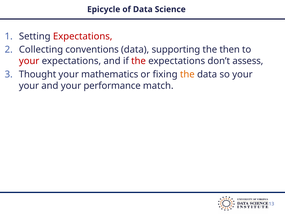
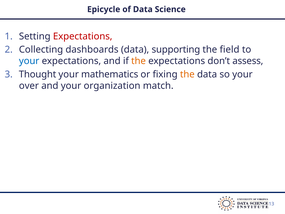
conventions: conventions -> dashboards
then: then -> field
your at (29, 61) colour: red -> blue
the at (139, 61) colour: red -> orange
your at (29, 86): your -> over
performance: performance -> organization
